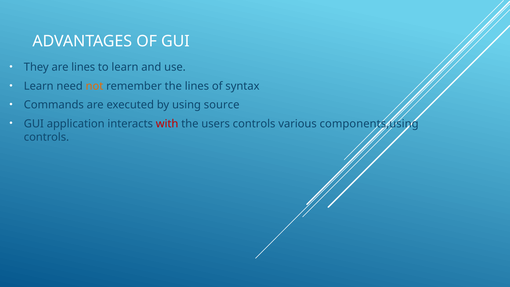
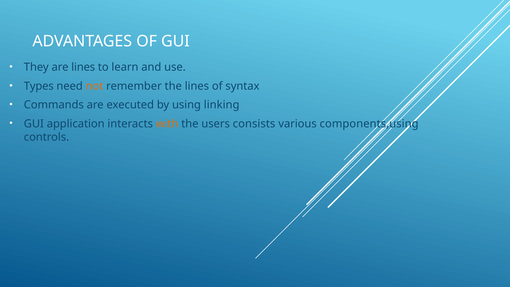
Learn at (39, 86): Learn -> Types
source: source -> linking
with colour: red -> orange
users controls: controls -> consists
